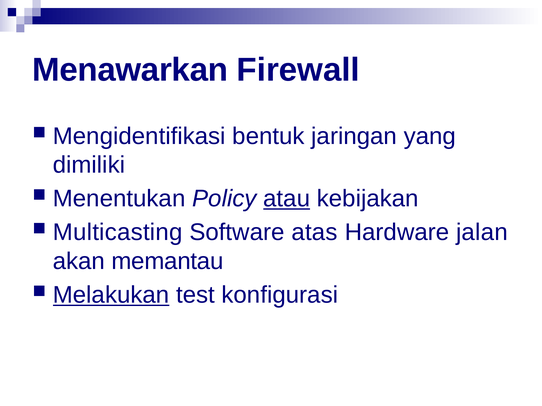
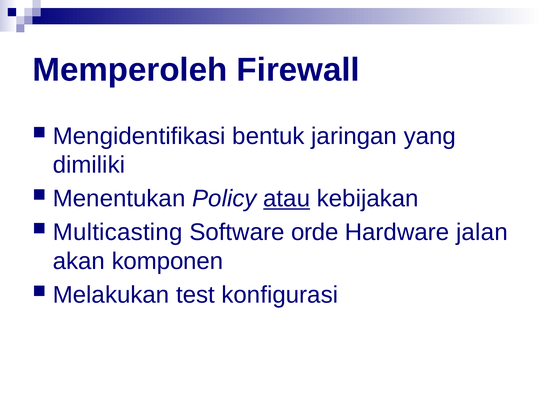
Menawarkan: Menawarkan -> Memperoleh
atas: atas -> orde
memantau: memantau -> komponen
Melakukan underline: present -> none
